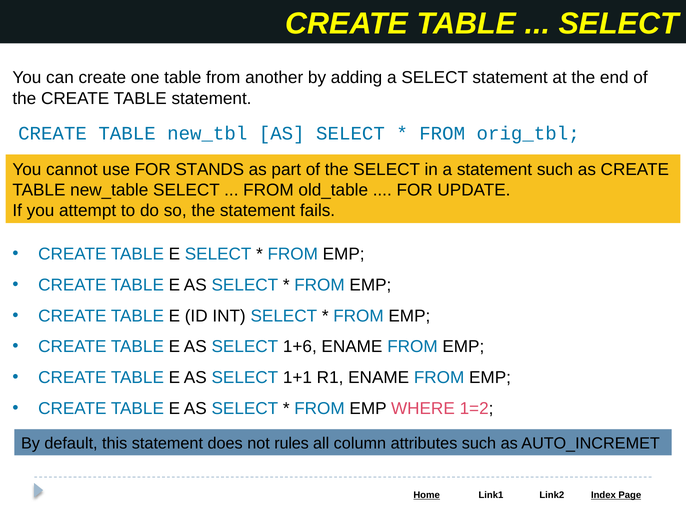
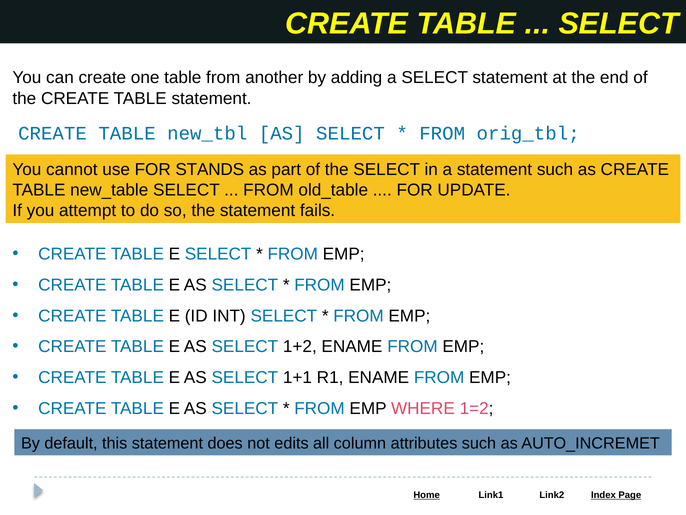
1+6: 1+6 -> 1+2
rules: rules -> edits
